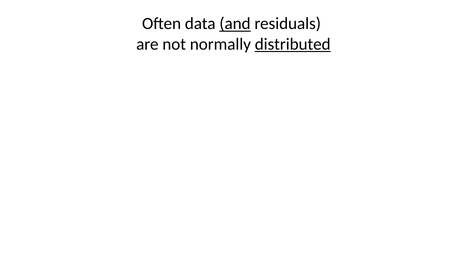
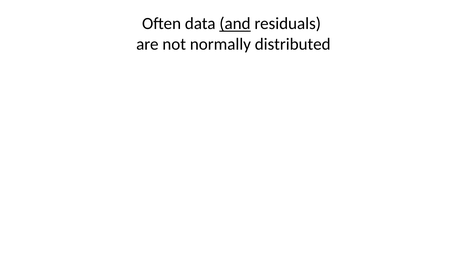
distributed underline: present -> none
